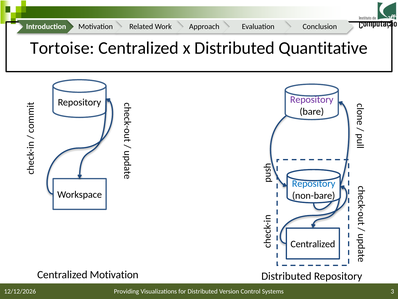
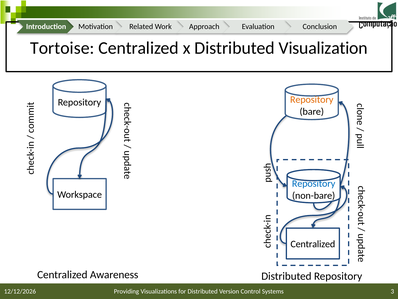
Quantitative: Quantitative -> Visualization
Repository at (312, 99) colour: purple -> orange
Centralized Motivation: Motivation -> Awareness
